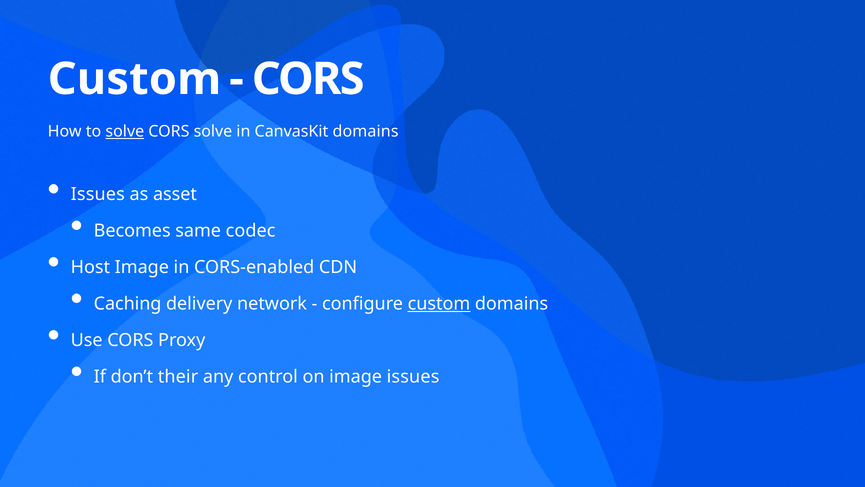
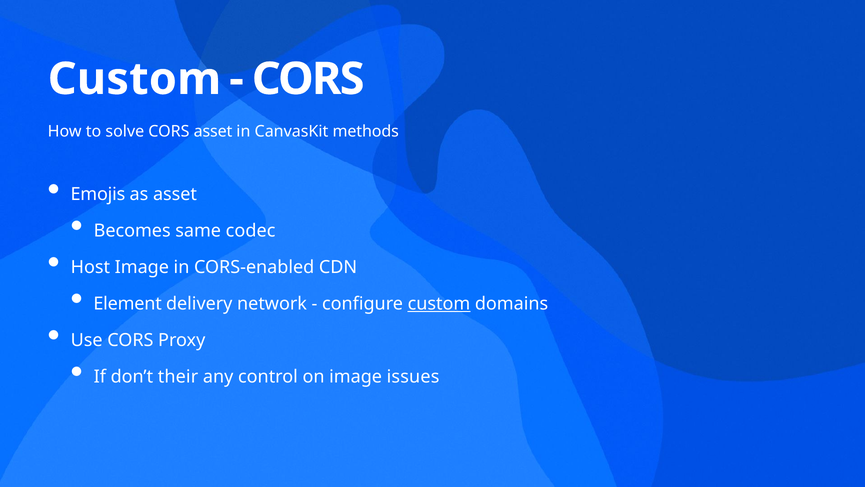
solve at (125, 131) underline: present -> none
CORS solve: solve -> asset
CanvasKit domains: domains -> methods
Issues at (98, 194): Issues -> Emojis
Caching: Caching -> Element
